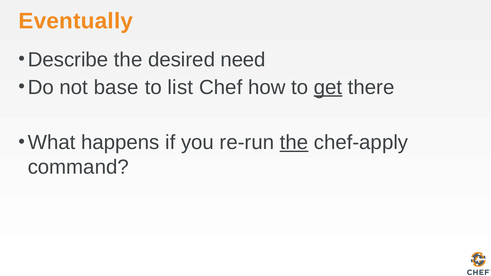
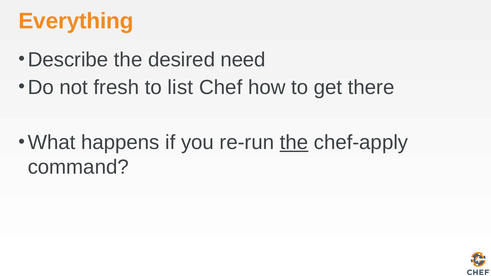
Eventually: Eventually -> Everything
base: base -> fresh
get underline: present -> none
